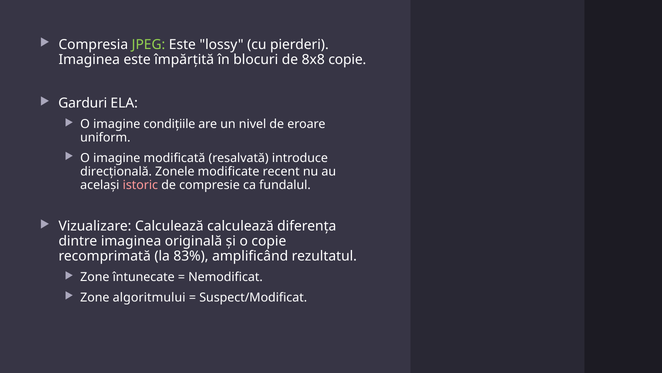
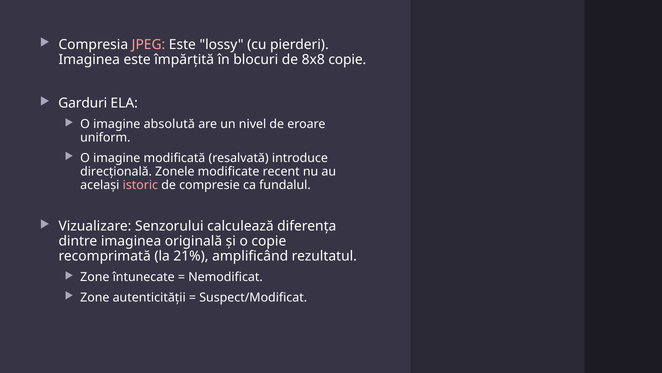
JPEG colour: light green -> pink
condițiile: condițiile -> absolută
Vizualizare Calculează: Calculează -> Senzorului
83%: 83% -> 21%
algoritmului: algoritmului -> autenticității
